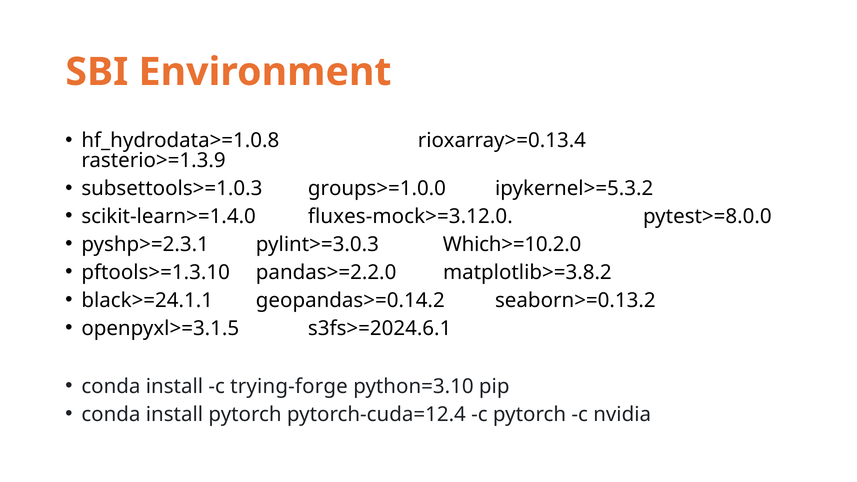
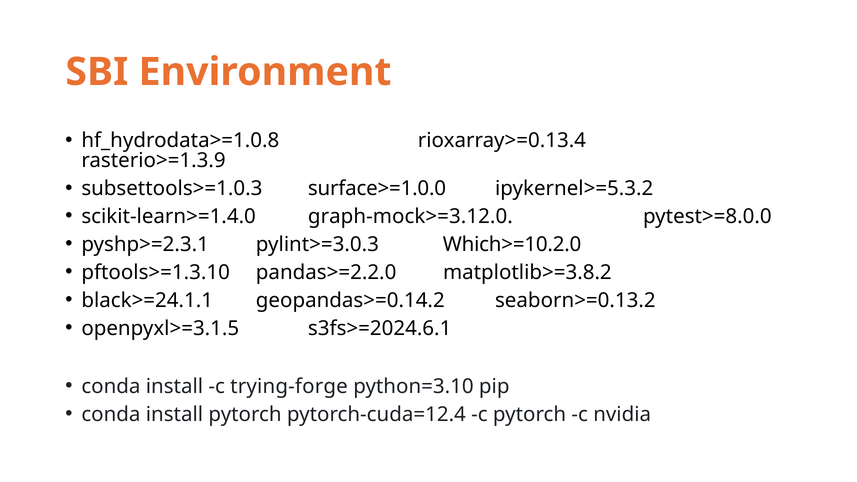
groups>=1.0.0: groups>=1.0.0 -> surface>=1.0.0
fluxes-mock>=3.12.0: fluxes-mock>=3.12.0 -> graph-mock>=3.12.0
